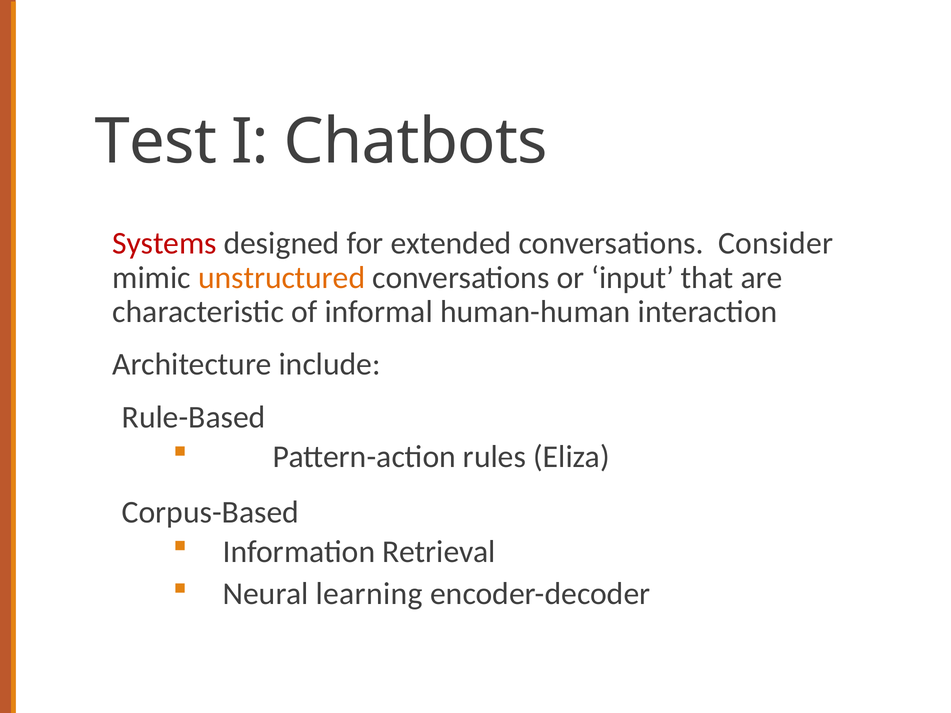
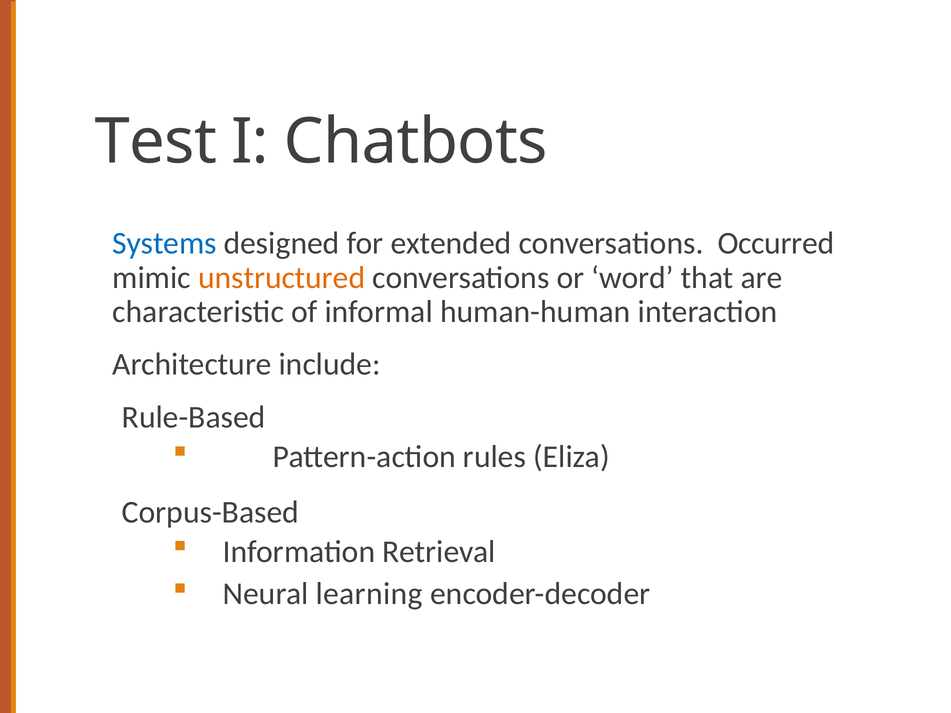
Systems colour: red -> blue
Consider: Consider -> Occurred
input: input -> word
